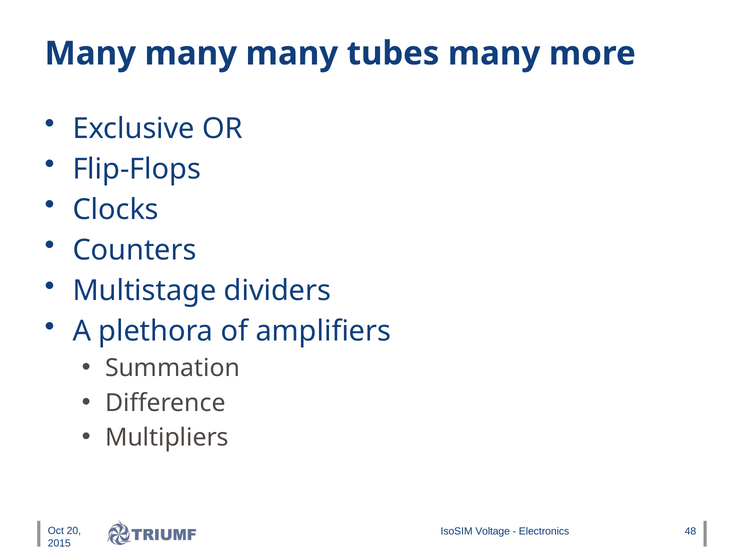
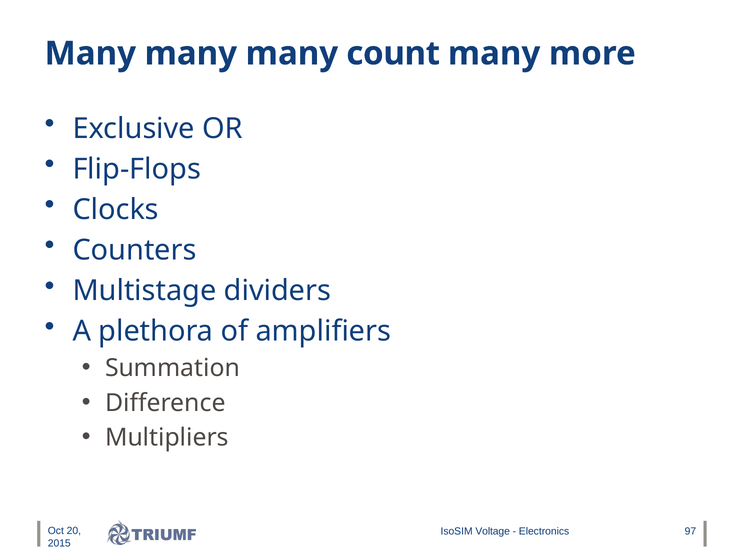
tubes: tubes -> count
48: 48 -> 97
